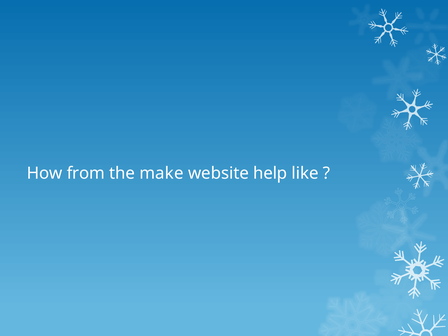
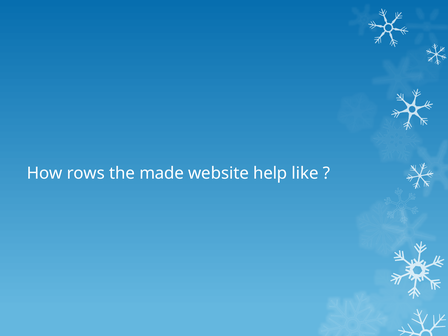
from: from -> rows
make: make -> made
